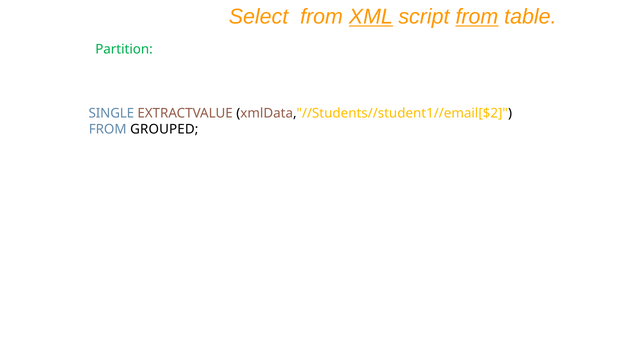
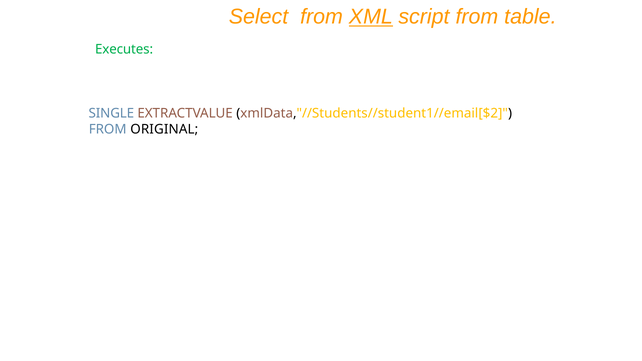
from at (477, 17) underline: present -> none
Partition: Partition -> Executes
GROUPED: GROUPED -> ORIGINAL
